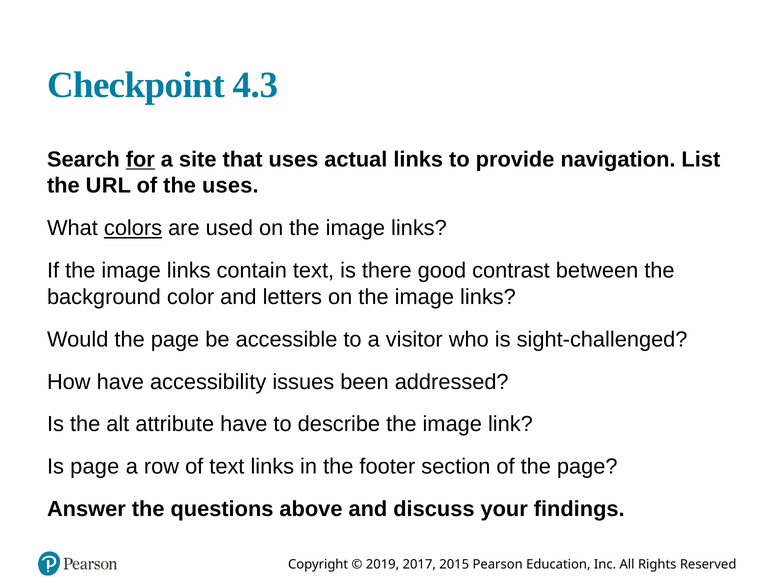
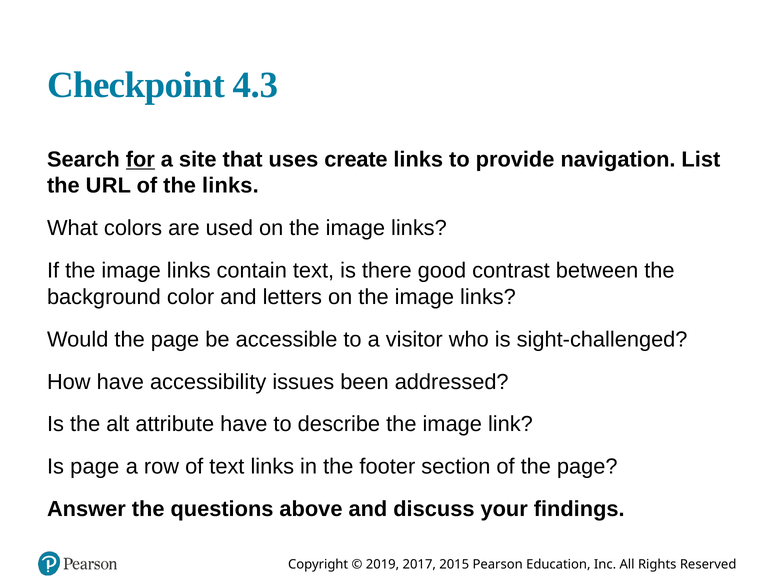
actual: actual -> create
the uses: uses -> links
colors underline: present -> none
